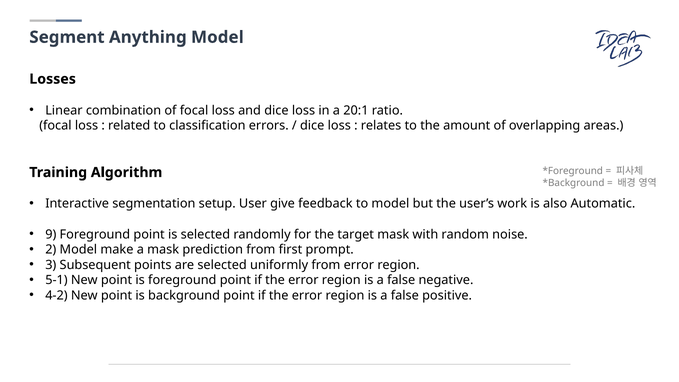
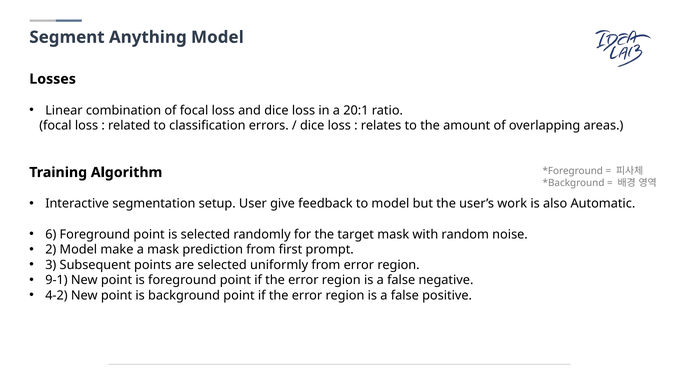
9: 9 -> 6
5-1: 5-1 -> 9-1
